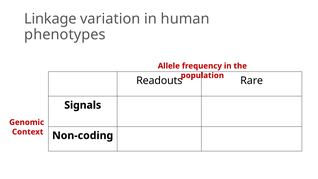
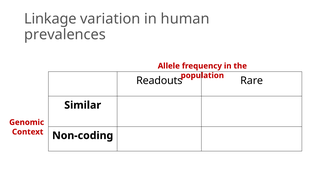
phenotypes: phenotypes -> prevalences
Signals: Signals -> Similar
